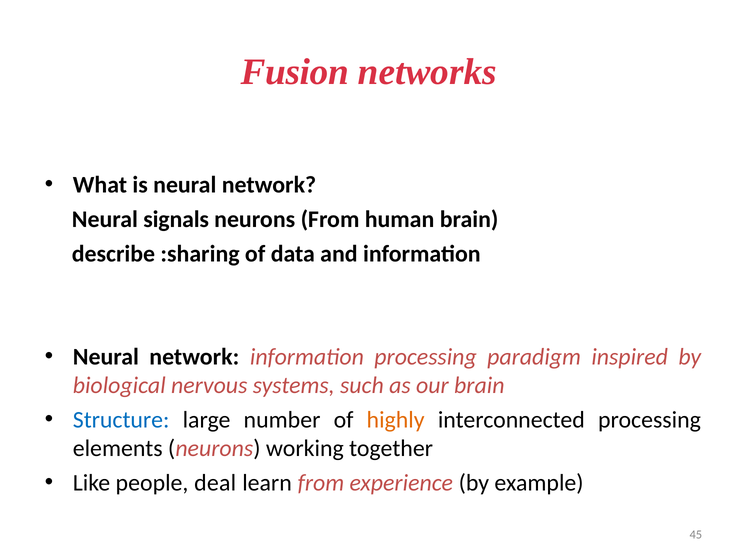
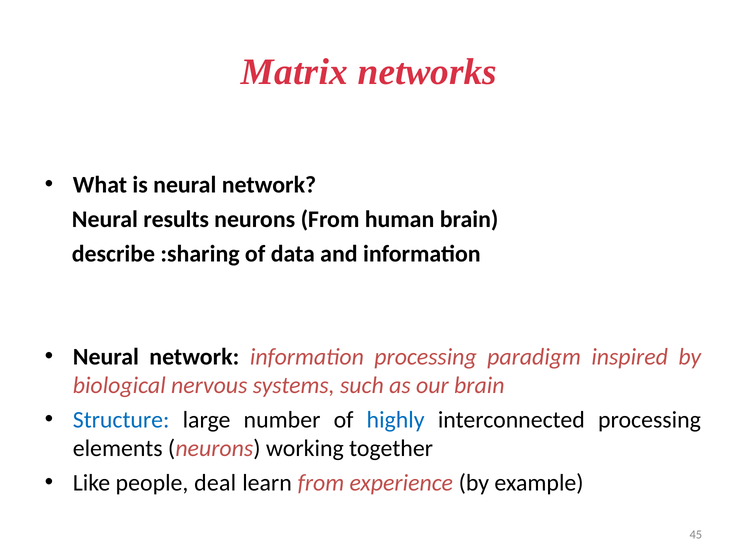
Fusion: Fusion -> Matrix
signals: signals -> results
highly colour: orange -> blue
